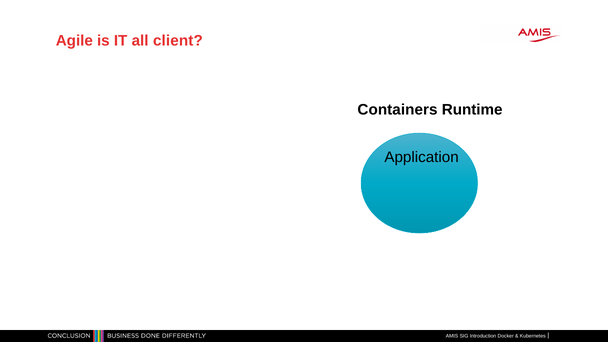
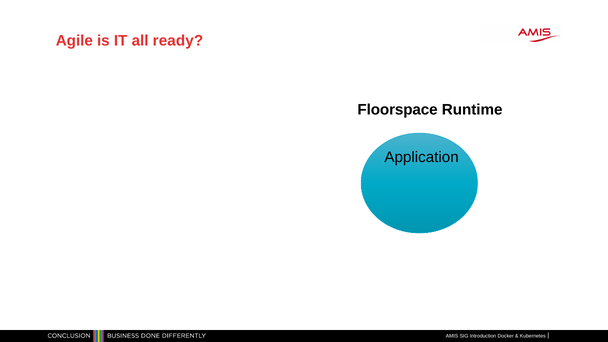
client: client -> ready
Containers: Containers -> Floorspace
